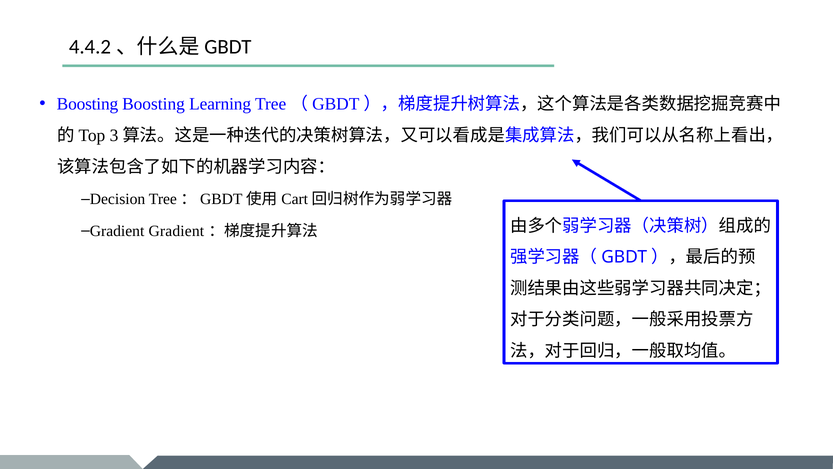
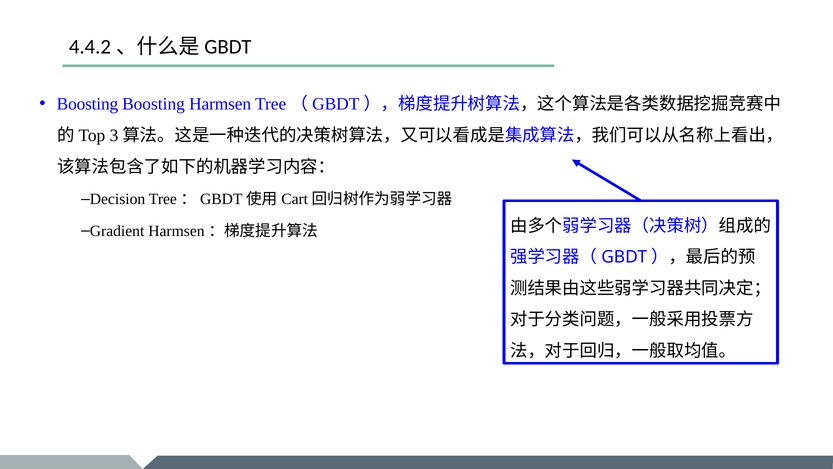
Boosting Learning: Learning -> Harmsen
Gradient Gradient: Gradient -> Harmsen
